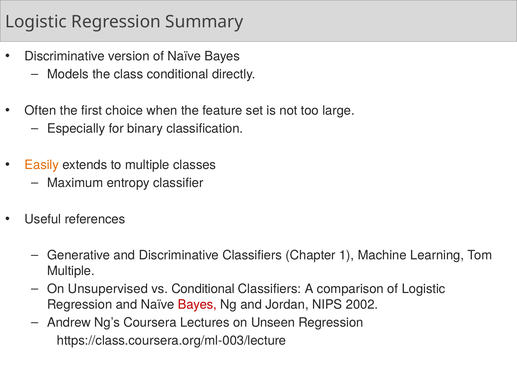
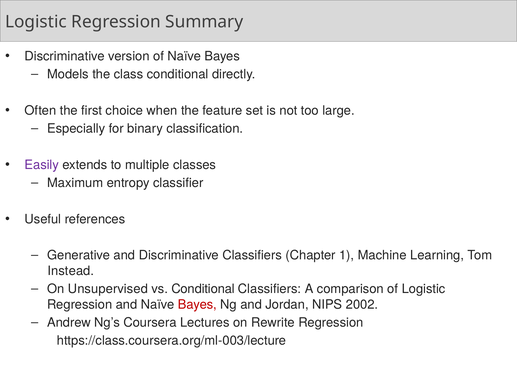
Easily colour: orange -> purple
Multiple at (71, 271): Multiple -> Instead
Unseen: Unseen -> Rewrite
